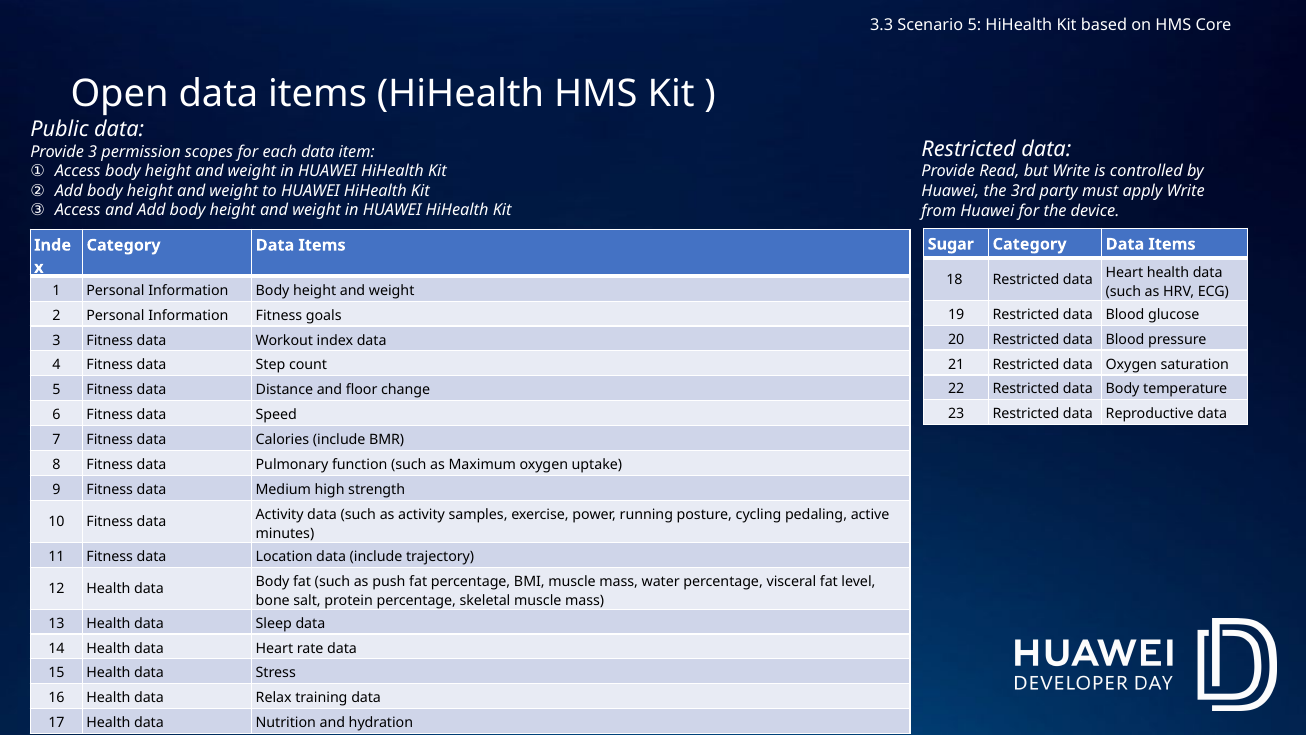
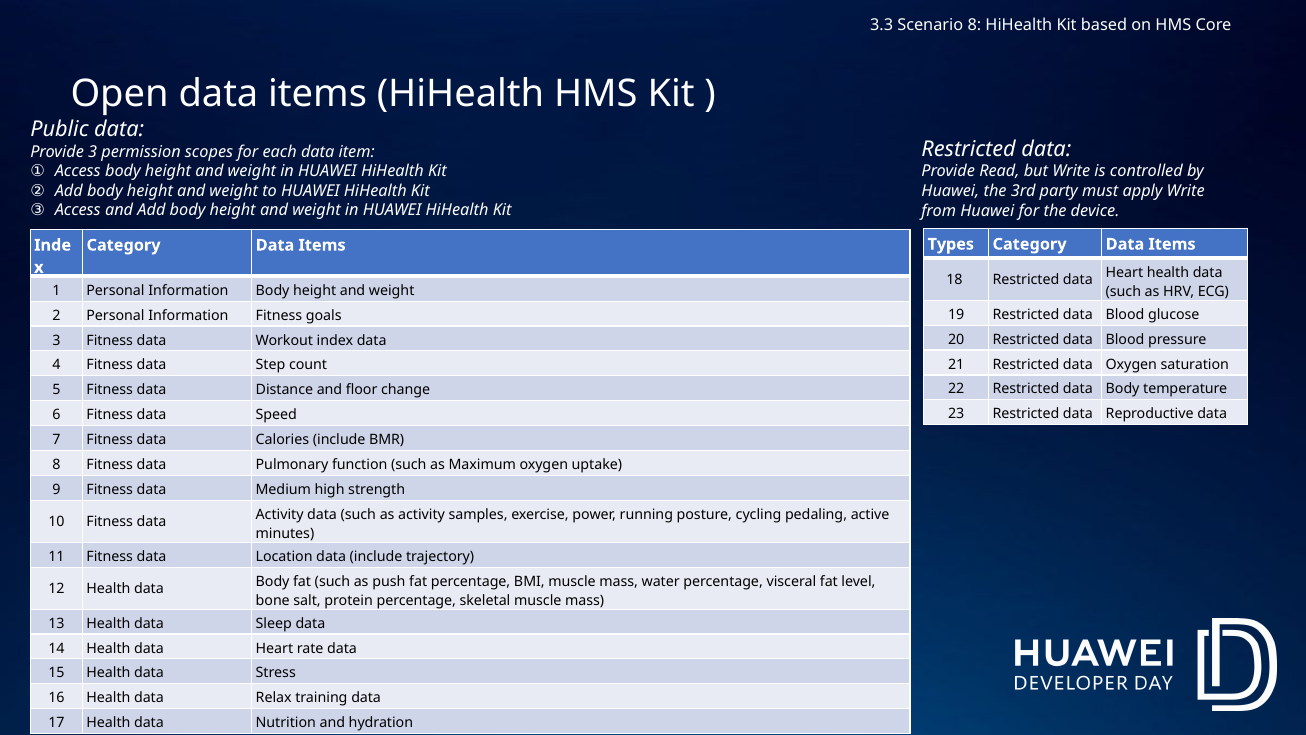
Scenario 5: 5 -> 8
Sugar: Sugar -> Types
